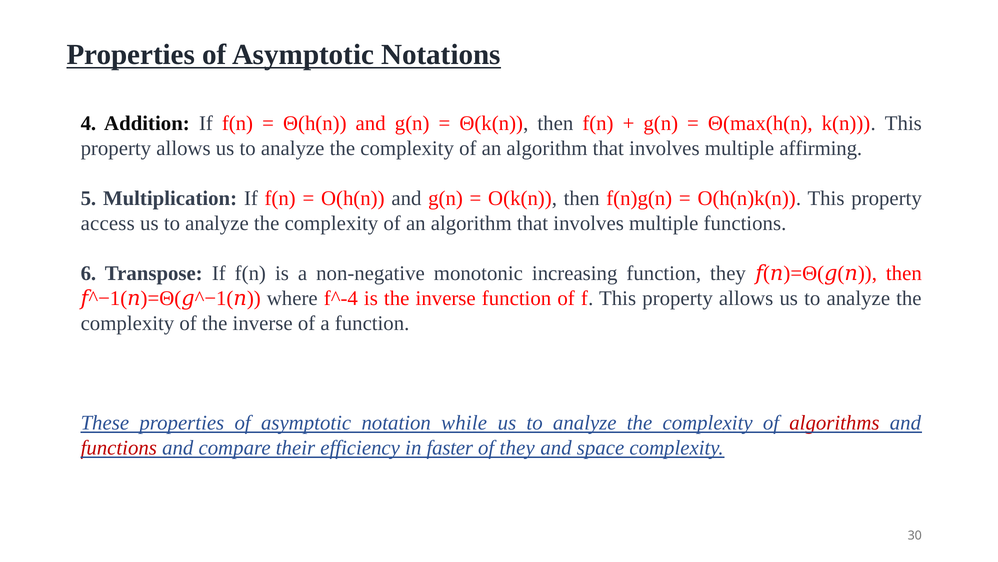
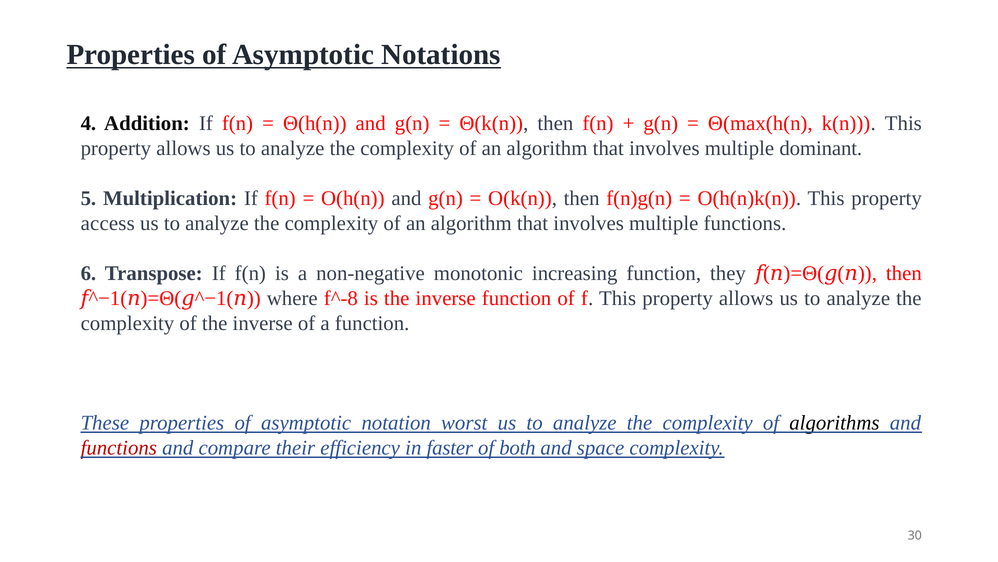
affirming: affirming -> dominant
f^-4: f^-4 -> f^-8
while: while -> worst
algorithms colour: red -> black
of they: they -> both
